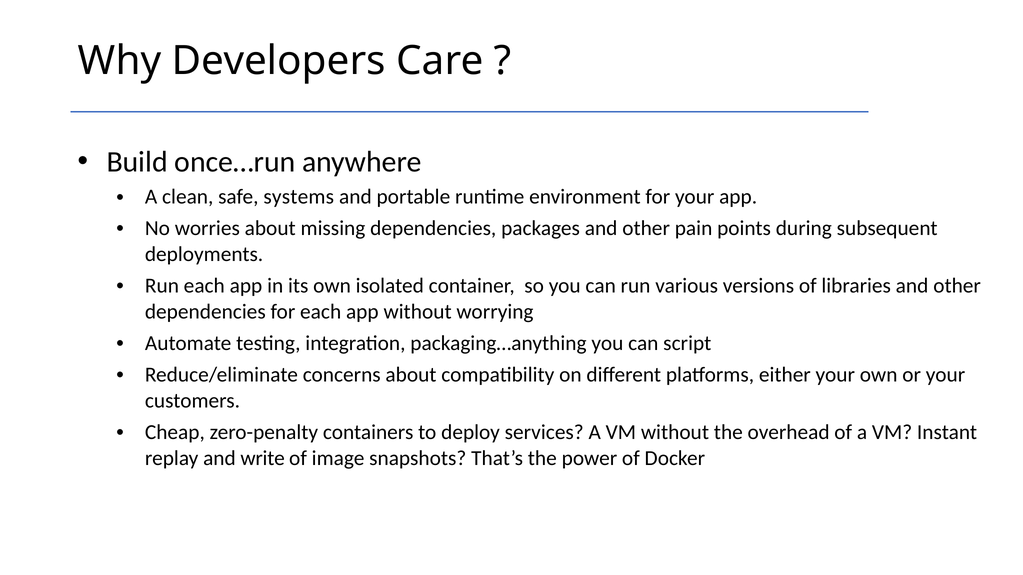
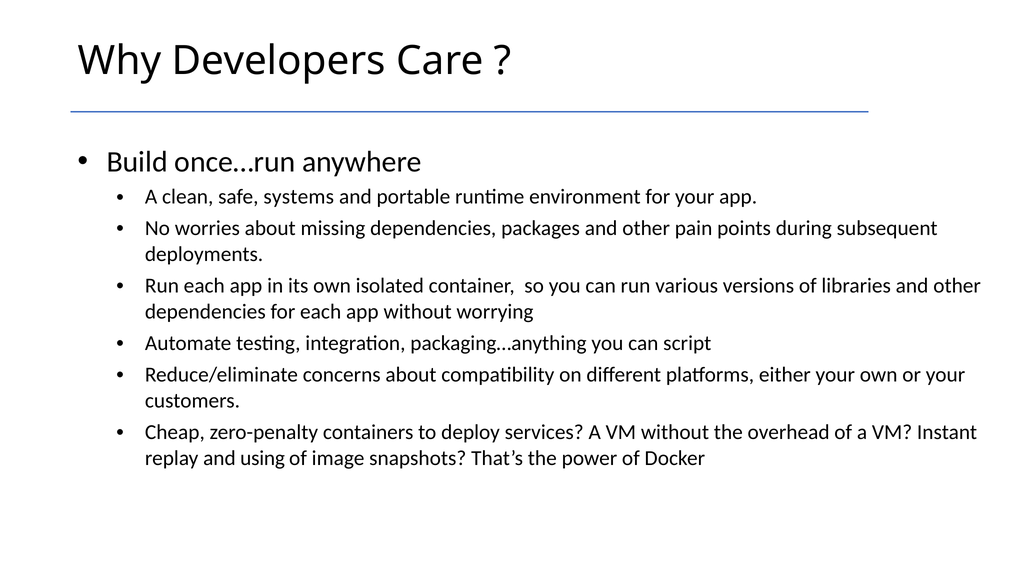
write: write -> using
